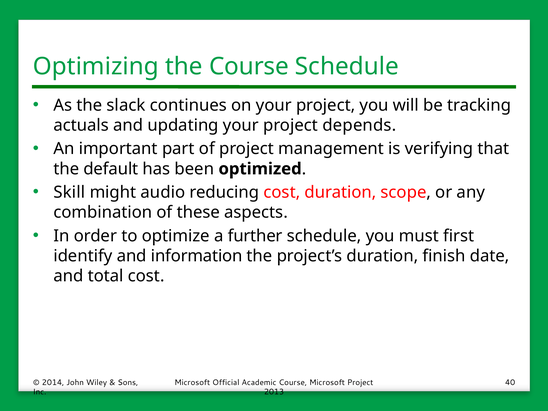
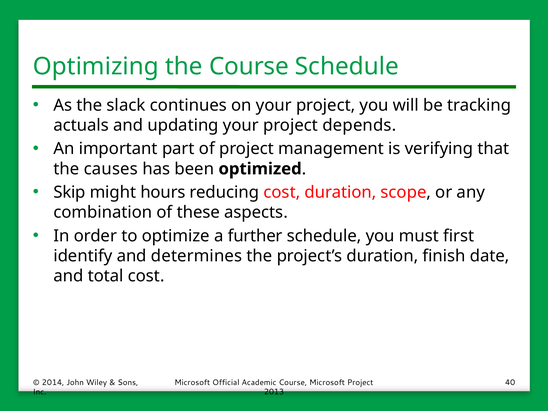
default: default -> causes
Skill: Skill -> Skip
audio: audio -> hours
information: information -> determines
